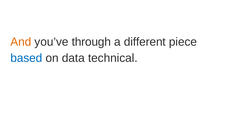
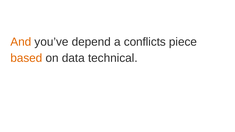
through: through -> depend
different: different -> conflicts
based colour: blue -> orange
